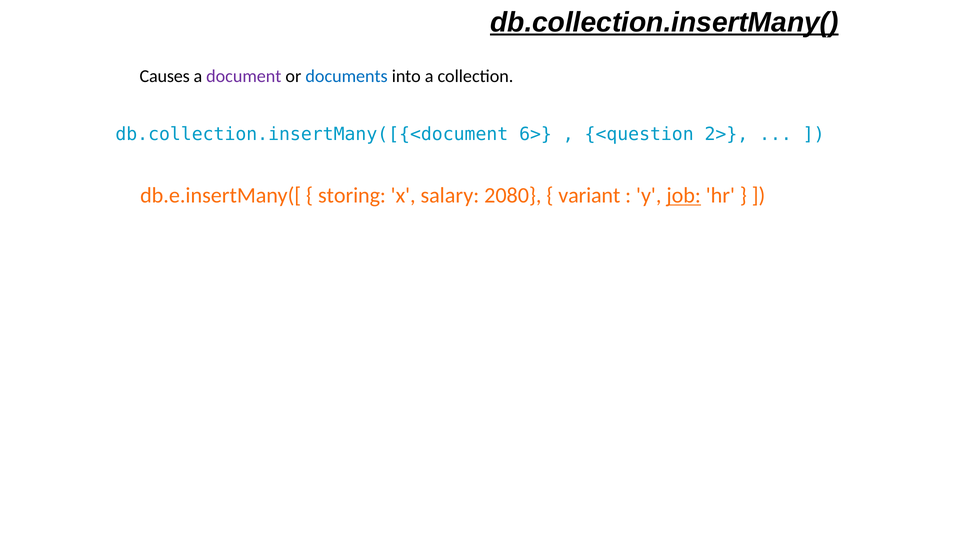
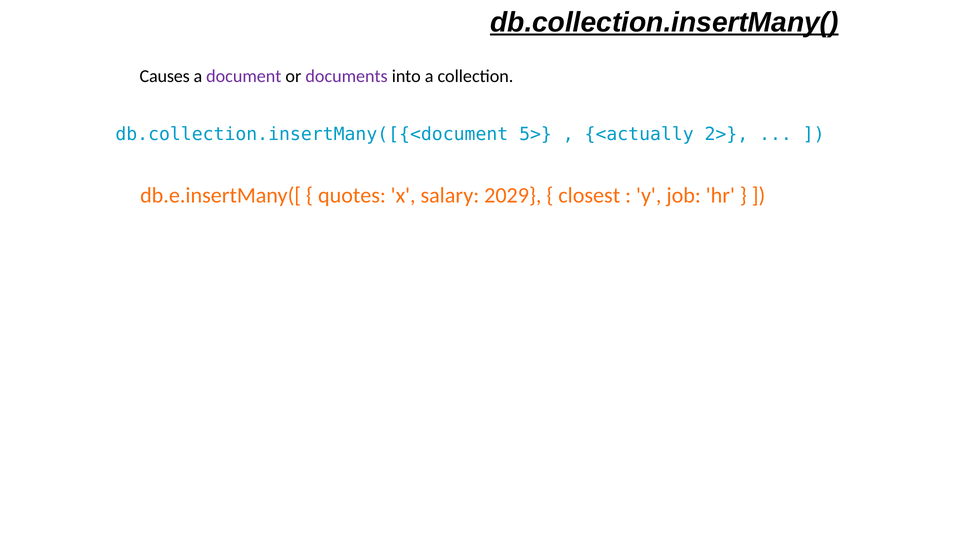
documents colour: blue -> purple
6>: 6> -> 5>
<question: <question -> <actually
storing: storing -> quotes
2080: 2080 -> 2029
variant: variant -> closest
job underline: present -> none
